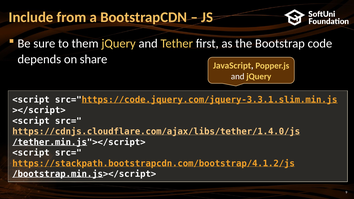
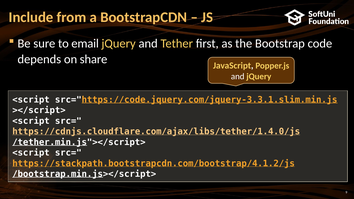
them: them -> email
